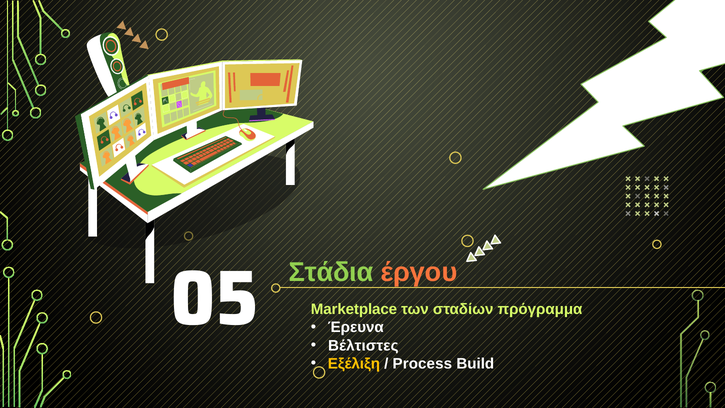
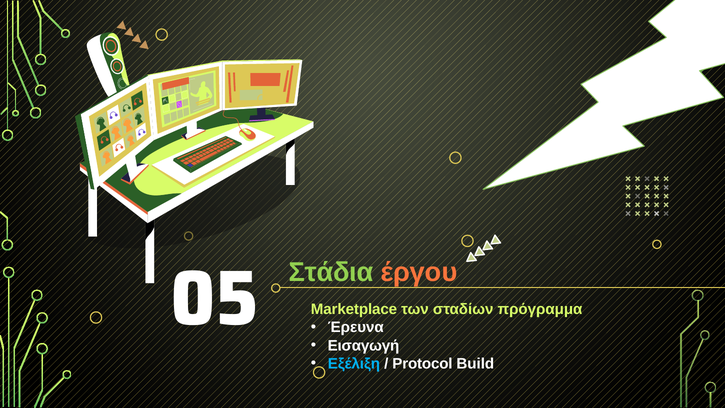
Βέλτιστες: Βέλτιστες -> Εισαγωγή
Εξέλιξη colour: yellow -> light blue
Process: Process -> Protocol
